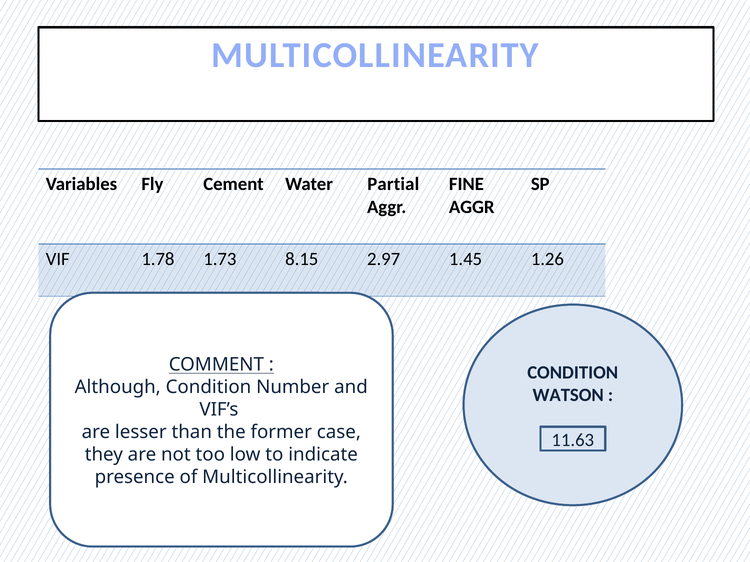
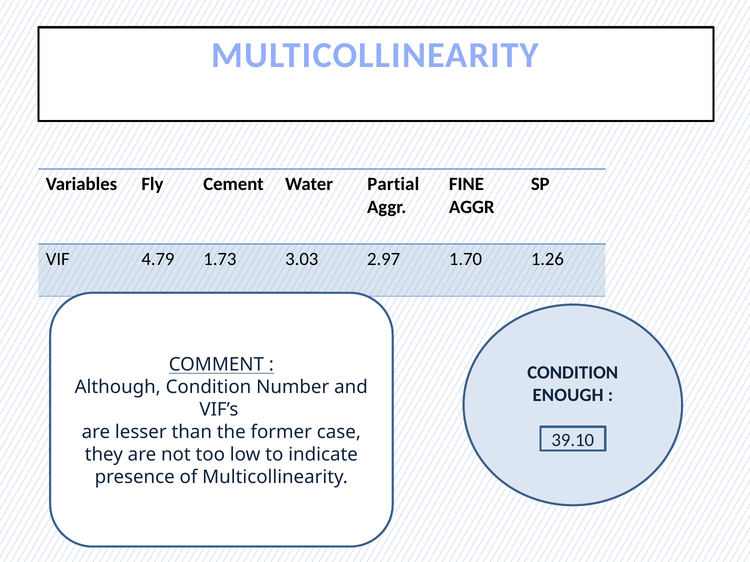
1.78: 1.78 -> 4.79
8.15: 8.15 -> 3.03
1.45: 1.45 -> 1.70
WATSON: WATSON -> ENOUGH
11.63: 11.63 -> 39.10
